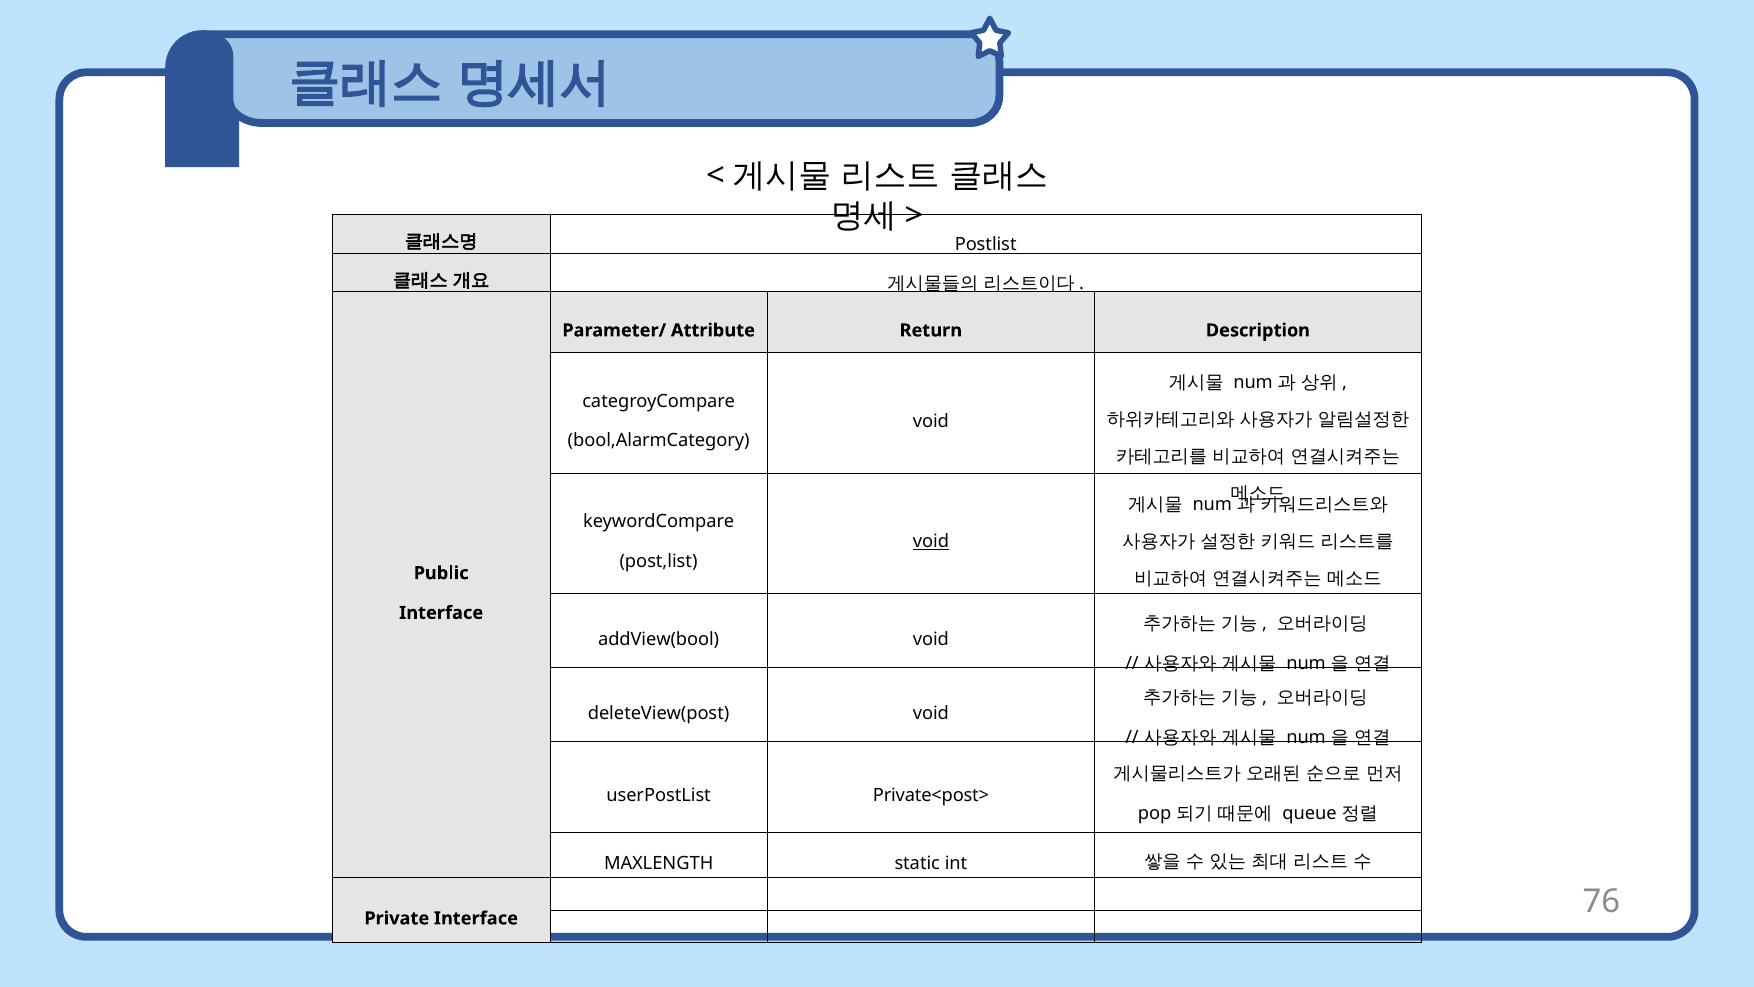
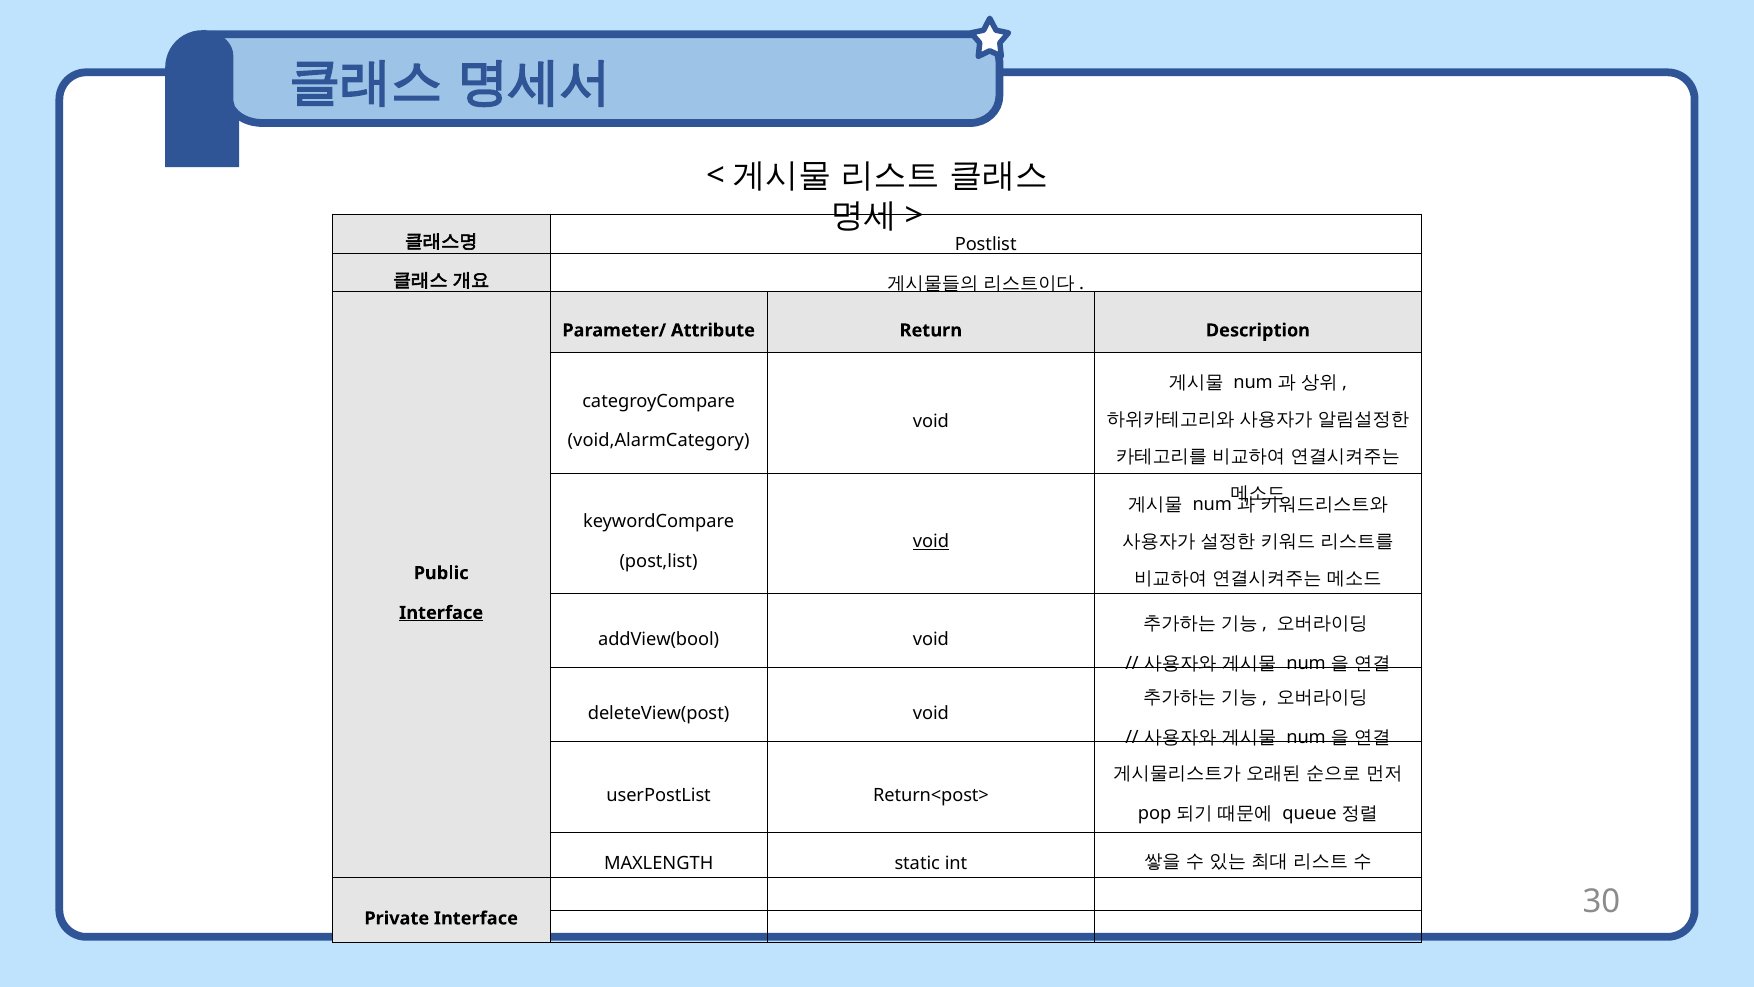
bool,AlarmCategory: bool,AlarmCategory -> void,AlarmCategory
Interface at (441, 613) underline: none -> present
Private<post>: Private<post> -> Return<post>
76: 76 -> 30
